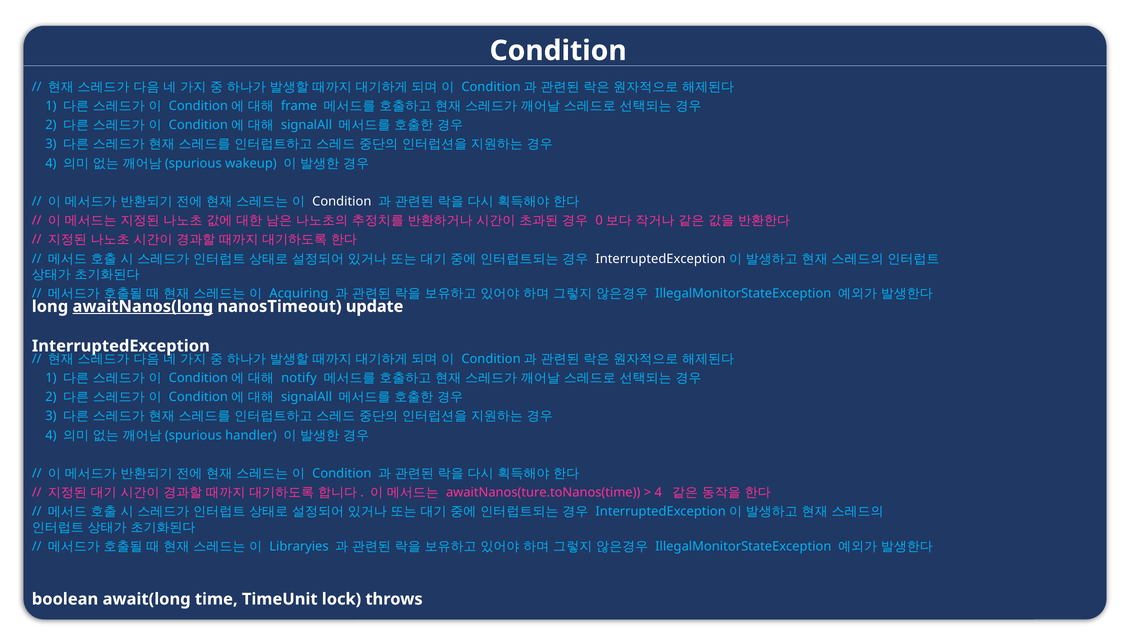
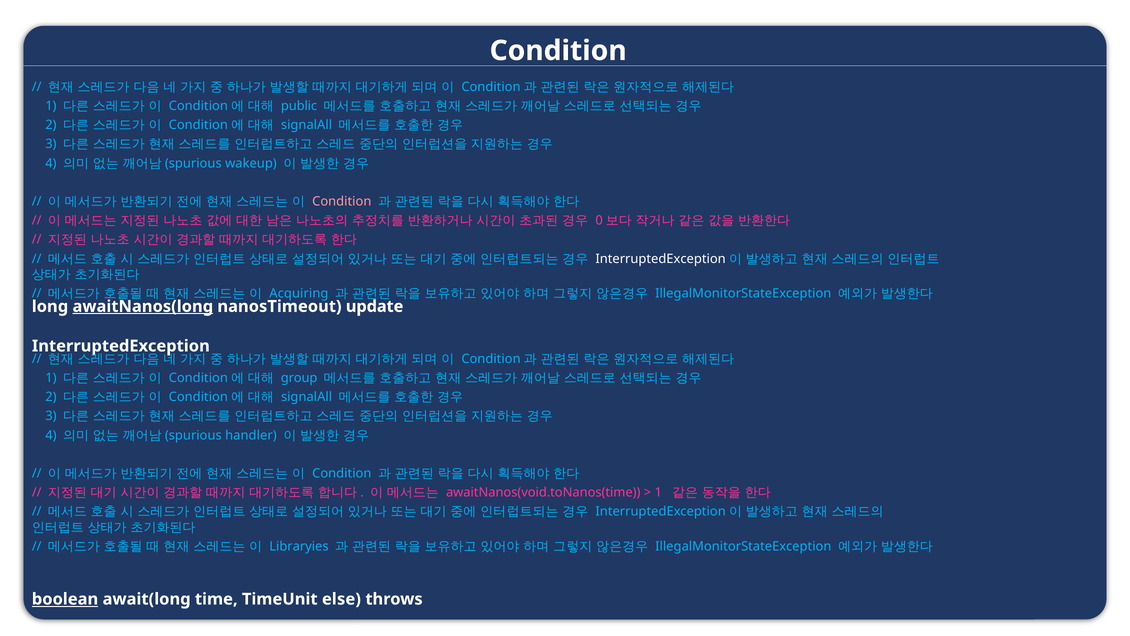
frame: frame -> public
Condition at (342, 201) colour: white -> pink
notify: notify -> group
awaitNanos(ture.toNanos(time: awaitNanos(ture.toNanos(time -> awaitNanos(void.toNanos(time
4 at (658, 492): 4 -> 1
boolean underline: none -> present
lock: lock -> else
